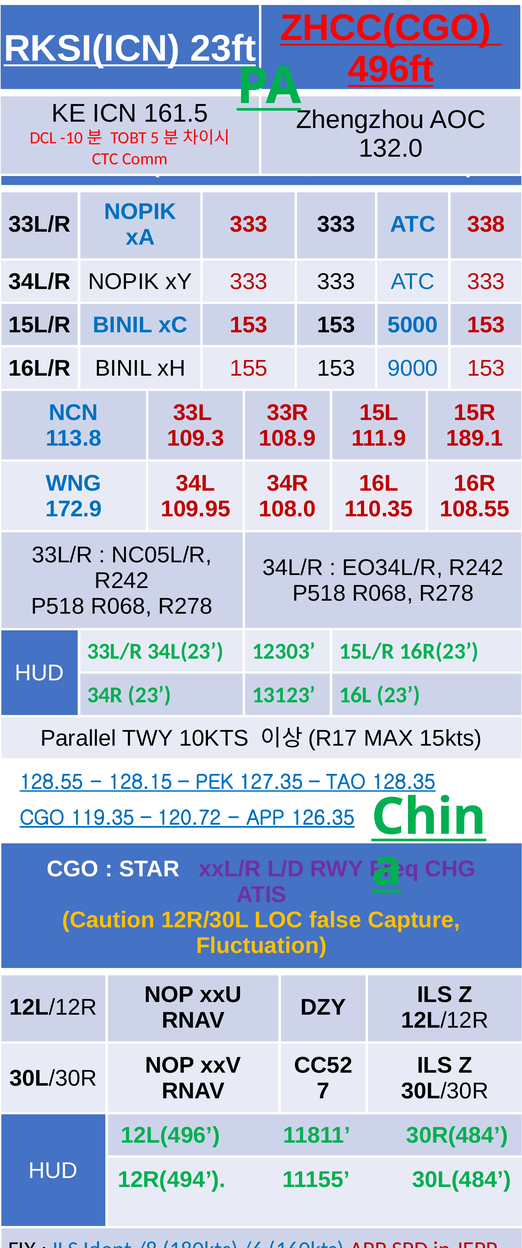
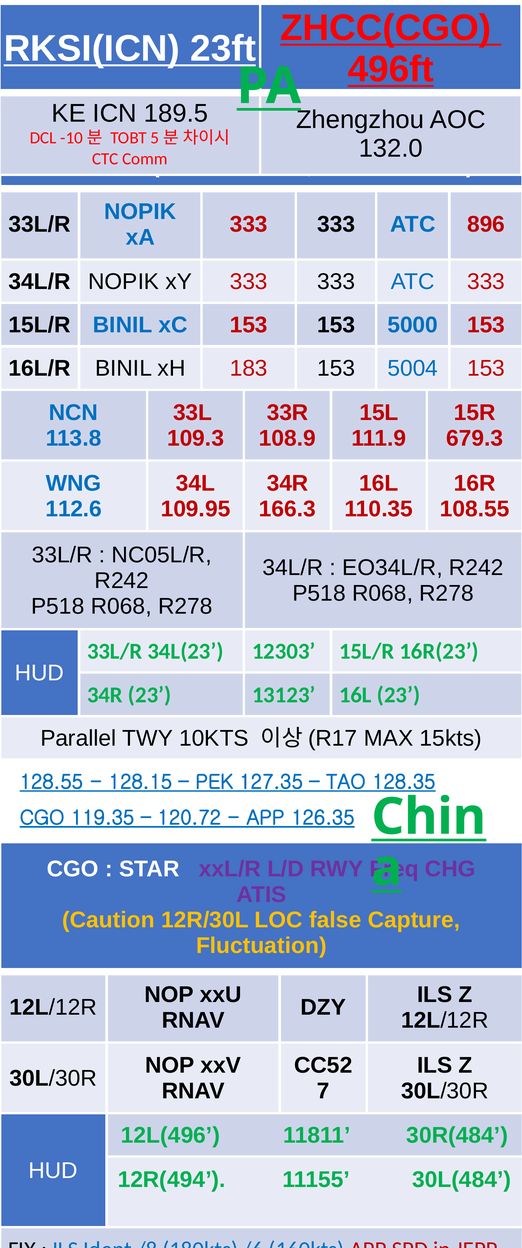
161.5: 161.5 -> 189.5
338: 338 -> 896
155: 155 -> 183
9000: 9000 -> 5004
189.1: 189.1 -> 679.3
172.9: 172.9 -> 112.6
108.0: 108.0 -> 166.3
